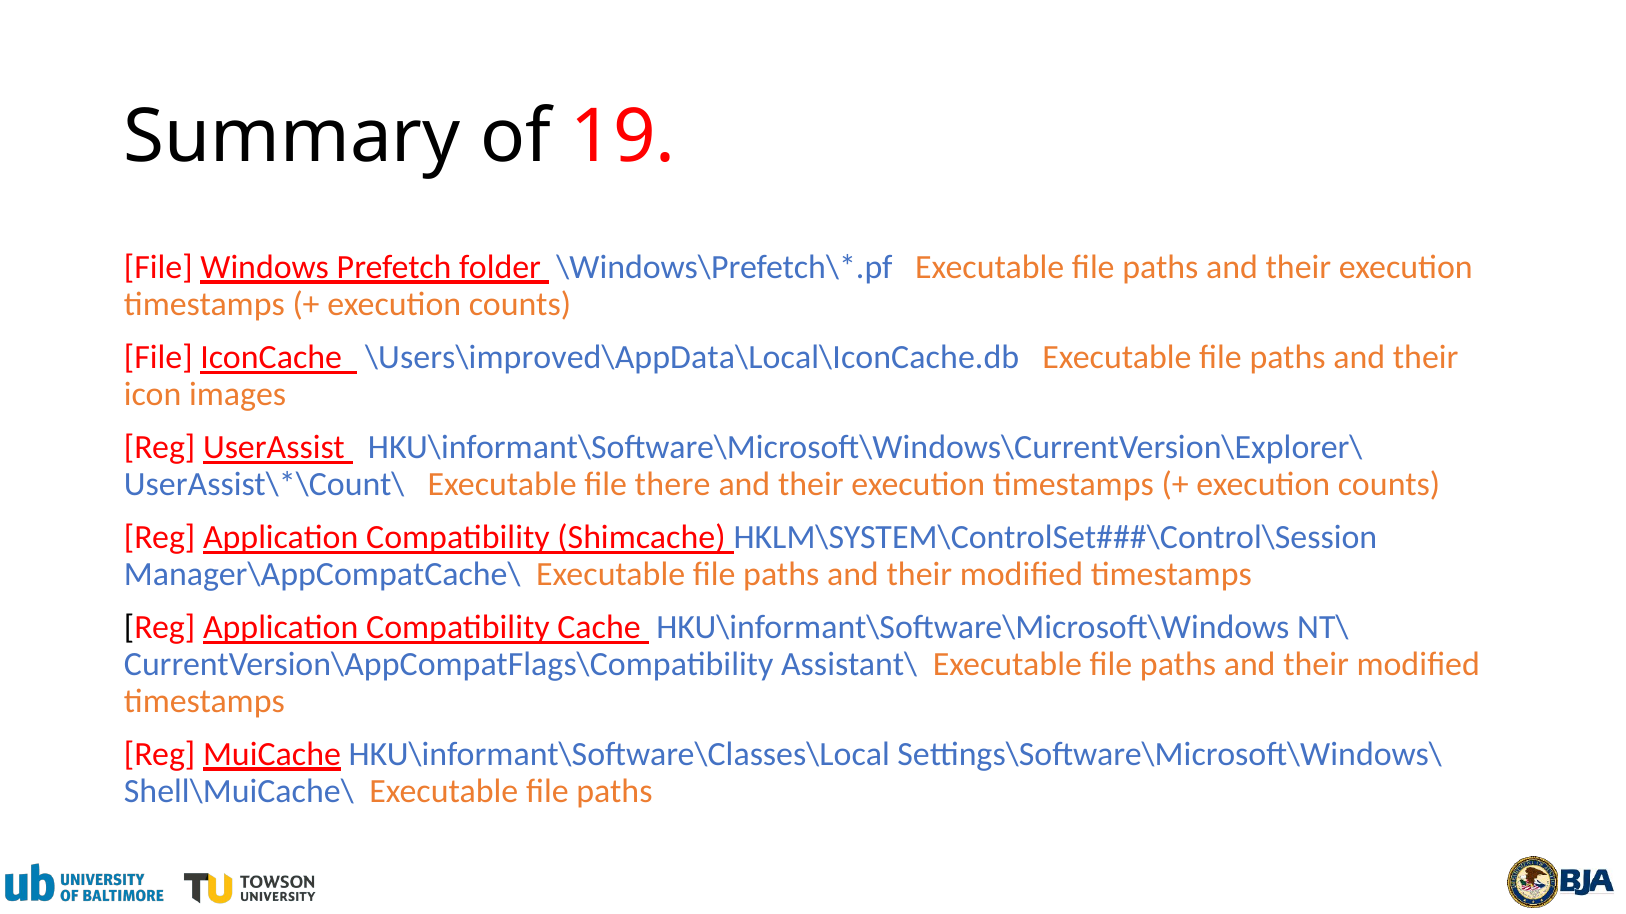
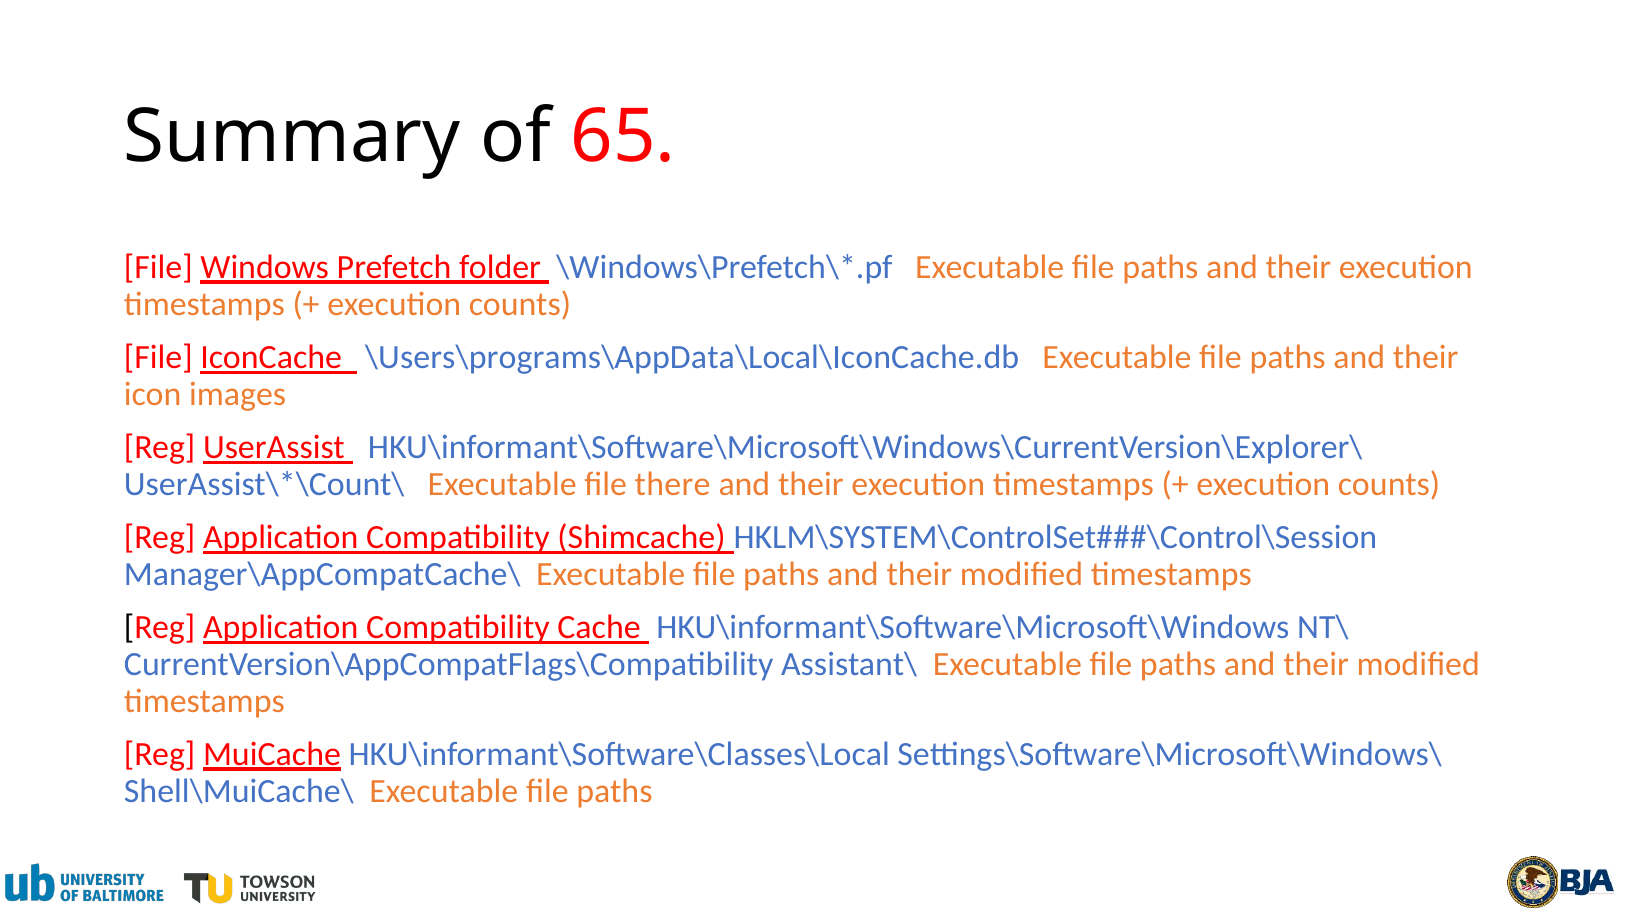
19: 19 -> 65
\Users\improved\AppData\Local\IconCache.db: \Users\improved\AppData\Local\IconCache.db -> \Users\programs\AppData\Local\IconCache.db
